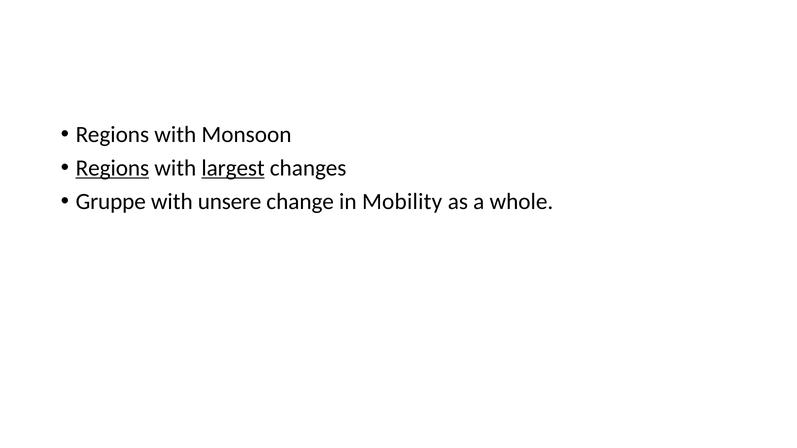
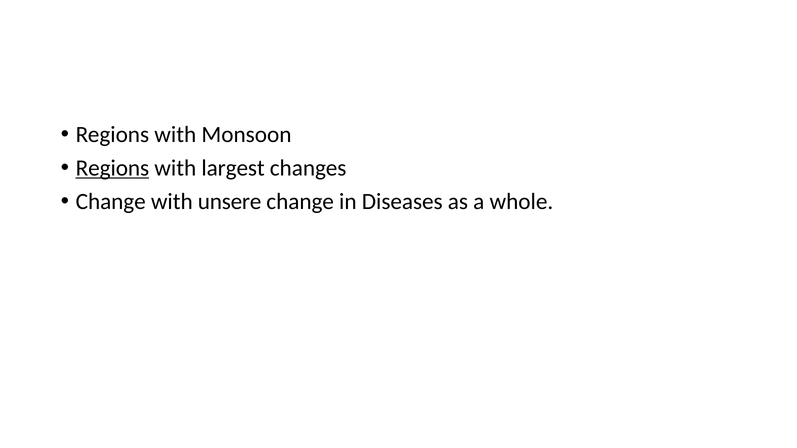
largest underline: present -> none
Gruppe at (111, 202): Gruppe -> Change
Mobility: Mobility -> Diseases
